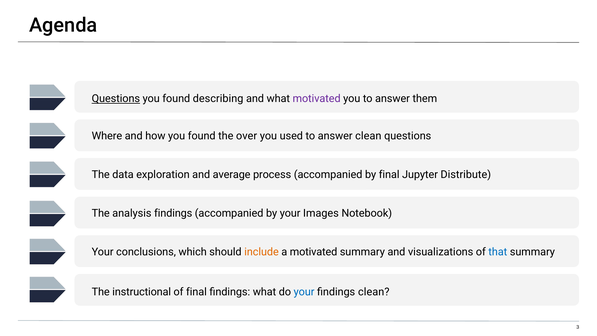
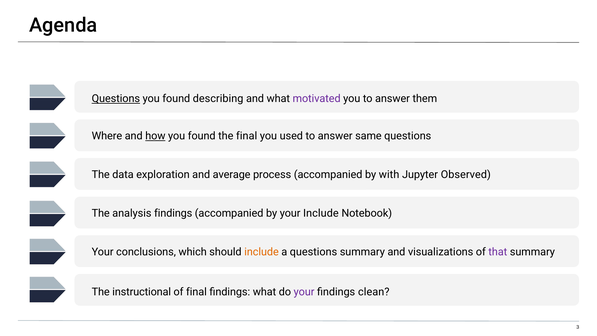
how underline: none -> present
the over: over -> final
answer clean: clean -> same
by final: final -> with
Distribute: Distribute -> Observed
your Images: Images -> Include
a motivated: motivated -> questions
that colour: blue -> purple
your at (304, 292) colour: blue -> purple
